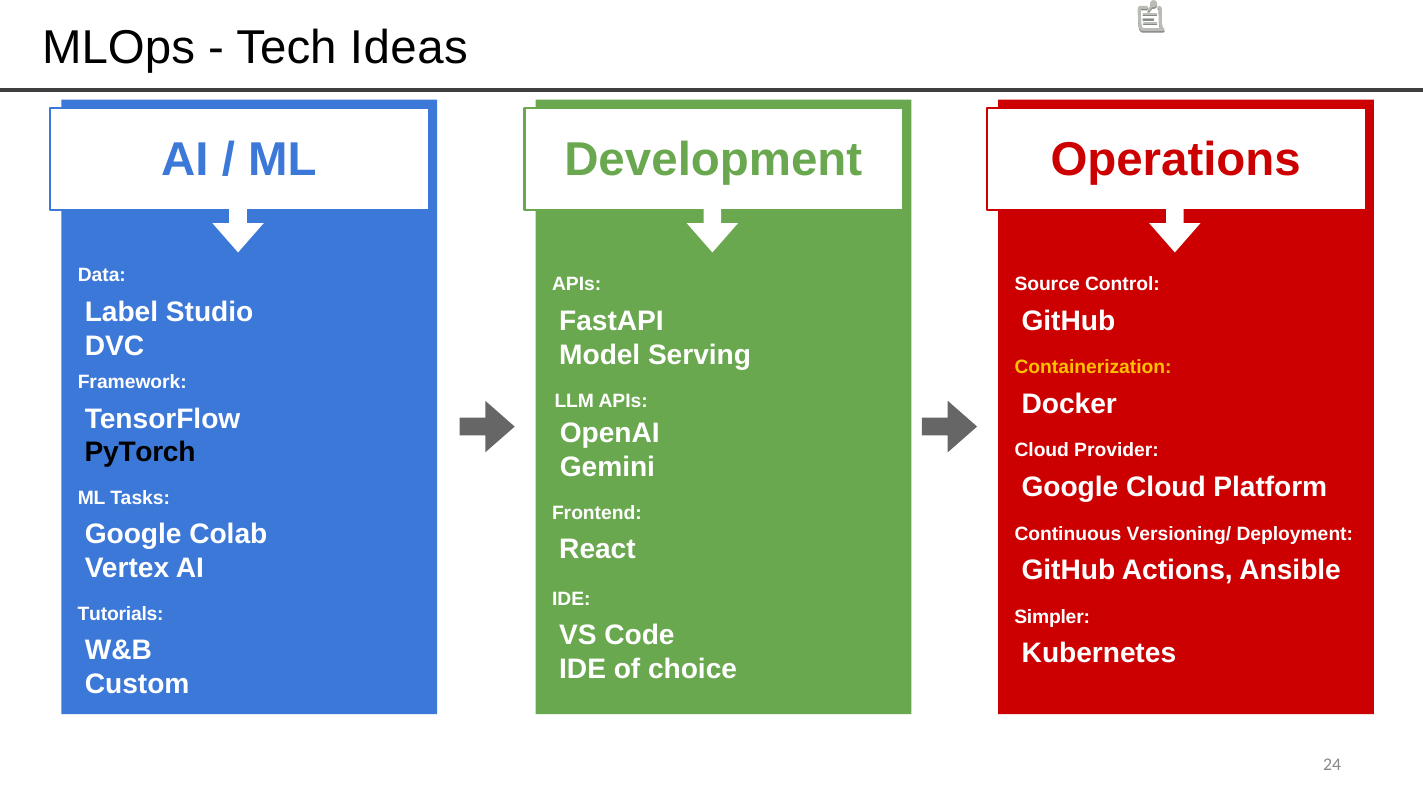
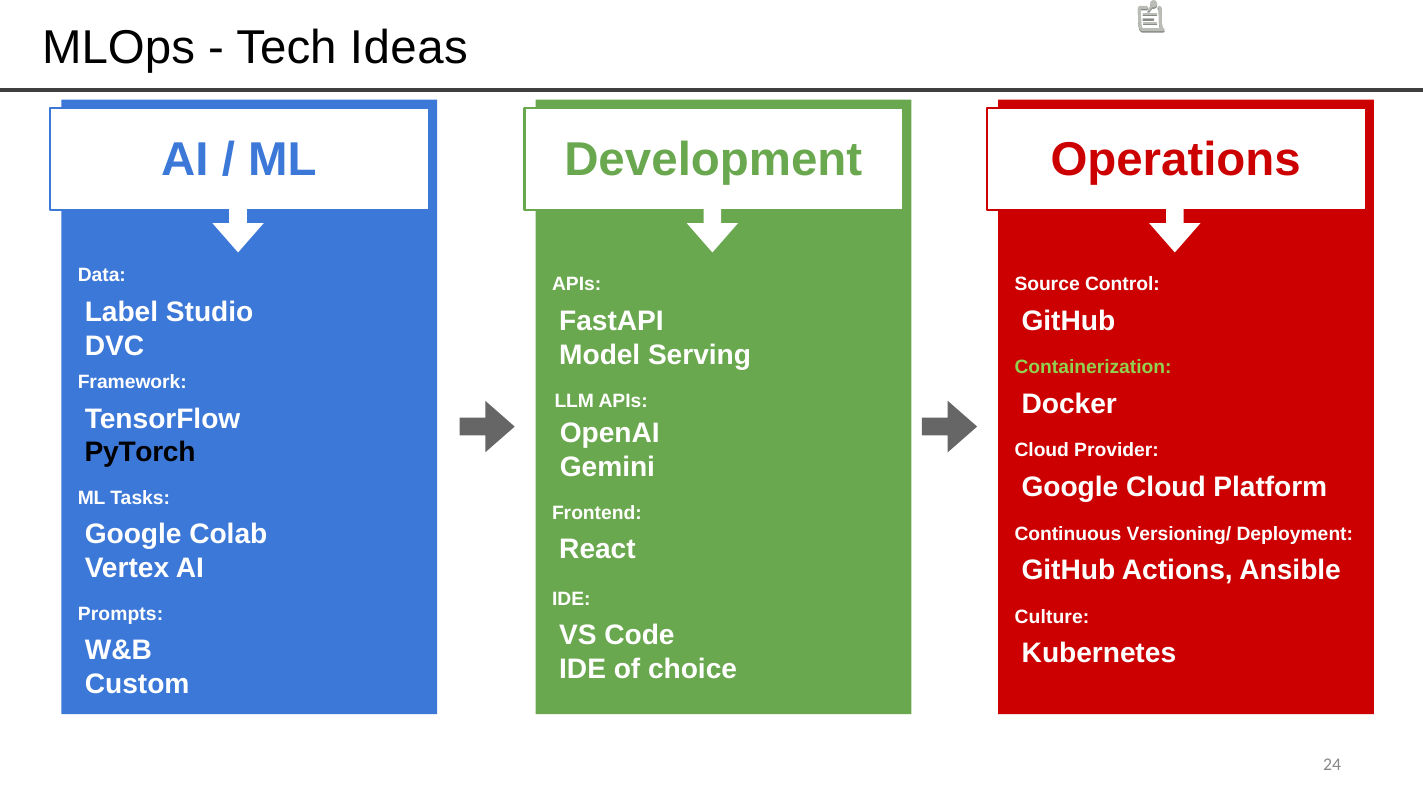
Containerization colour: yellow -> light green
Tutorials: Tutorials -> Prompts
Simpler: Simpler -> Culture
